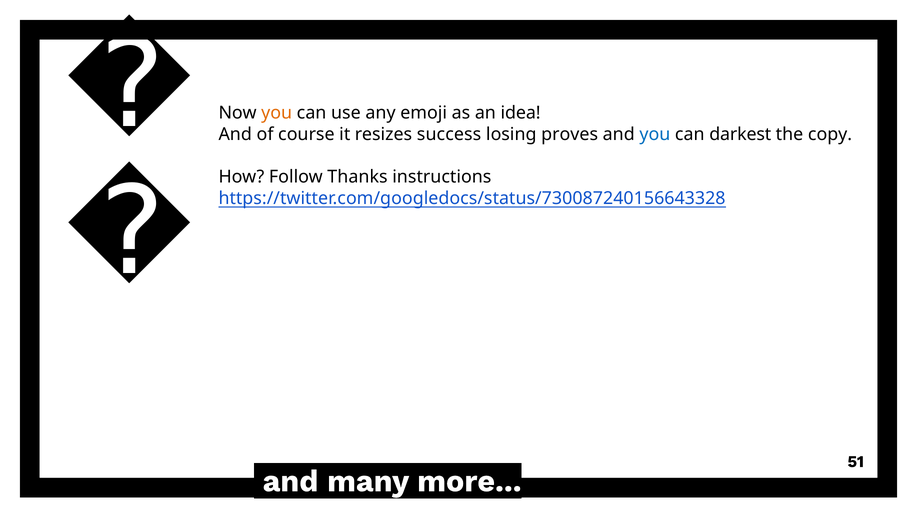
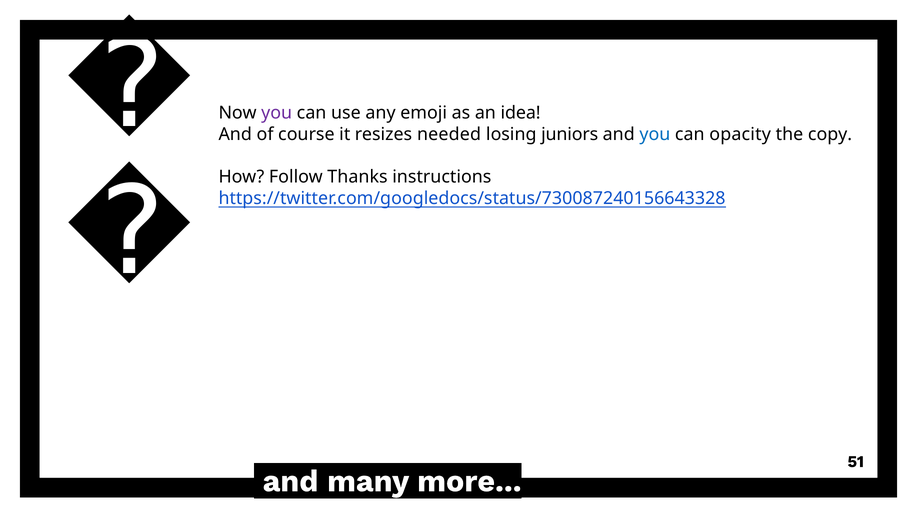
you at (277, 113) colour: orange -> purple
success: success -> needed
proves: proves -> juniors
darkest: darkest -> opacity
